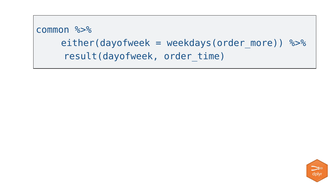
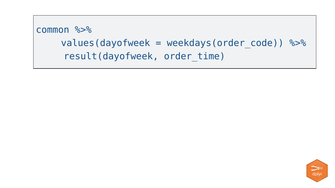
either(dayofweek: either(dayofweek -> values(dayofweek
weekdays(order_more: weekdays(order_more -> weekdays(order_code
